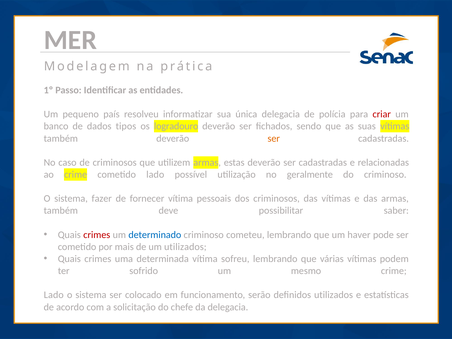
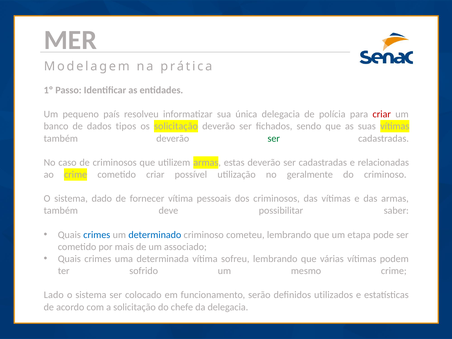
os logradouro: logradouro -> solicitação
ser at (274, 138) colour: orange -> green
cometido lado: lado -> criar
fazer: fazer -> dado
crimes at (97, 235) colour: red -> blue
haver: haver -> etapa
um utilizados: utilizados -> associado
